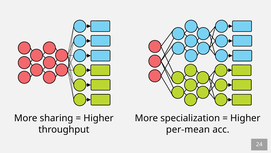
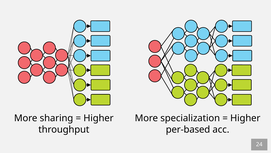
per-mean: per-mean -> per-based
